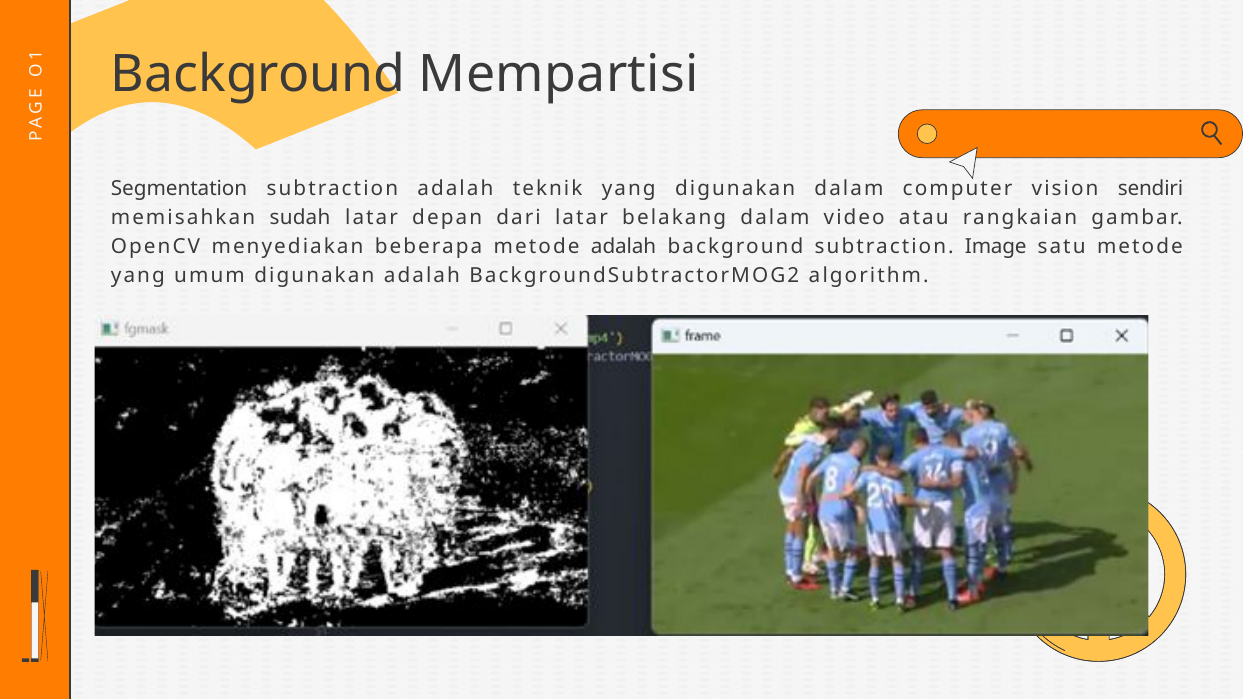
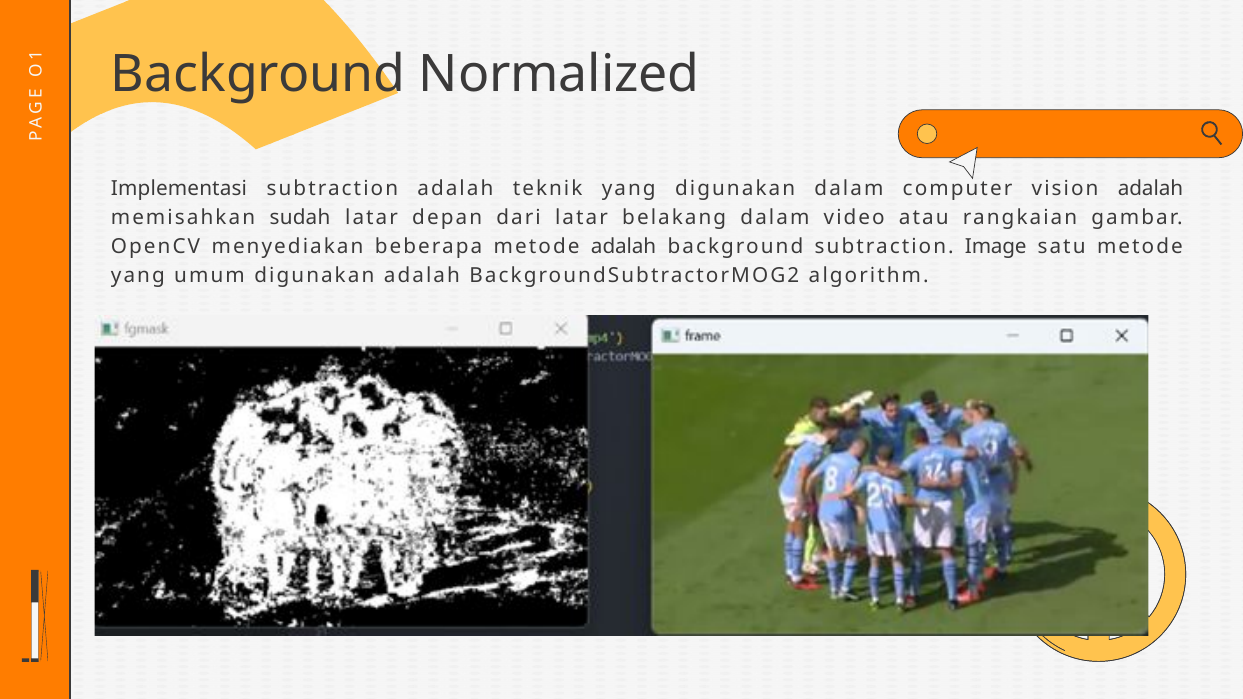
Mempartisi: Mempartisi -> Normalized
Segmentation: Segmentation -> Implementasi
vision sendiri: sendiri -> adalah
